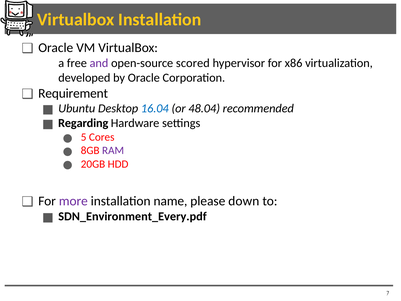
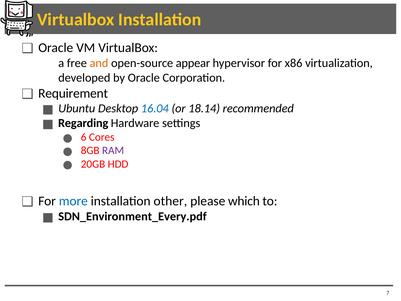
and colour: purple -> orange
scored: scored -> appear
48.04: 48.04 -> 18.14
5: 5 -> 6
more colour: purple -> blue
name: name -> other
down: down -> which
